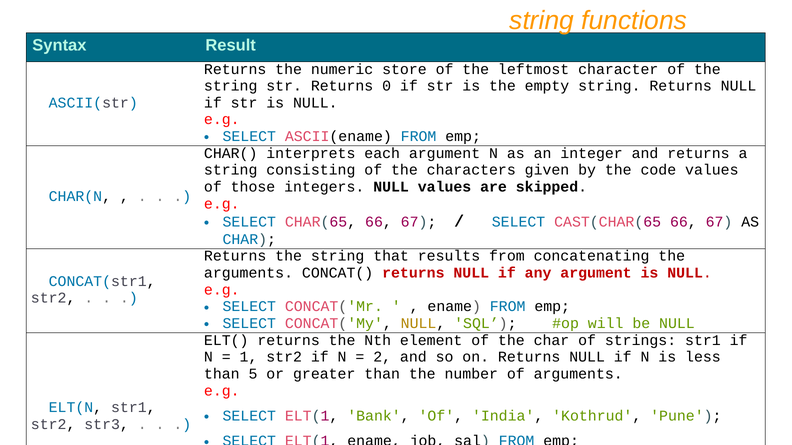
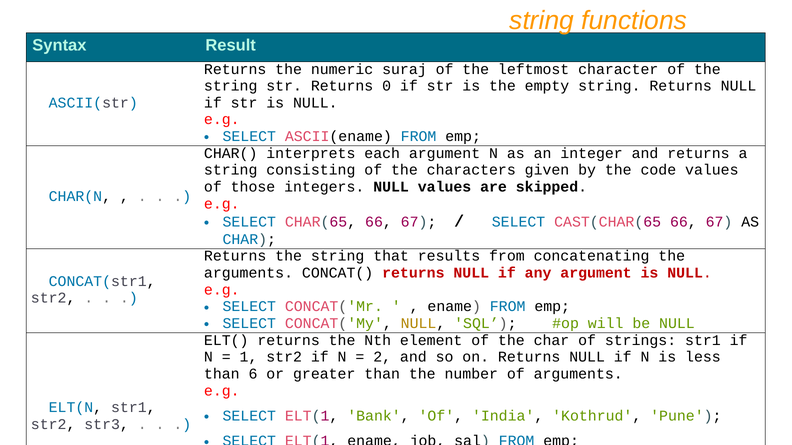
store: store -> suraj
5: 5 -> 6
